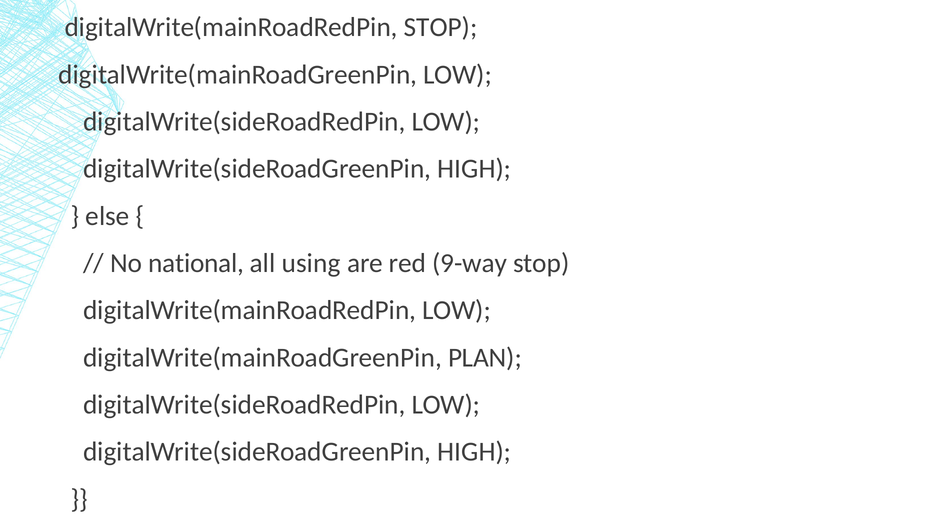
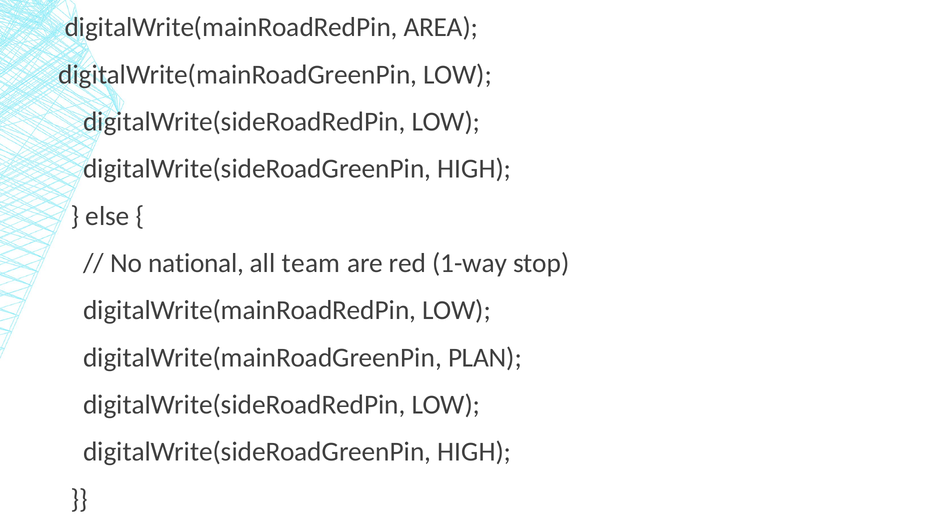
digitalWrite(mainRoadRedPin STOP: STOP -> AREA
using: using -> team
9-way: 9-way -> 1-way
